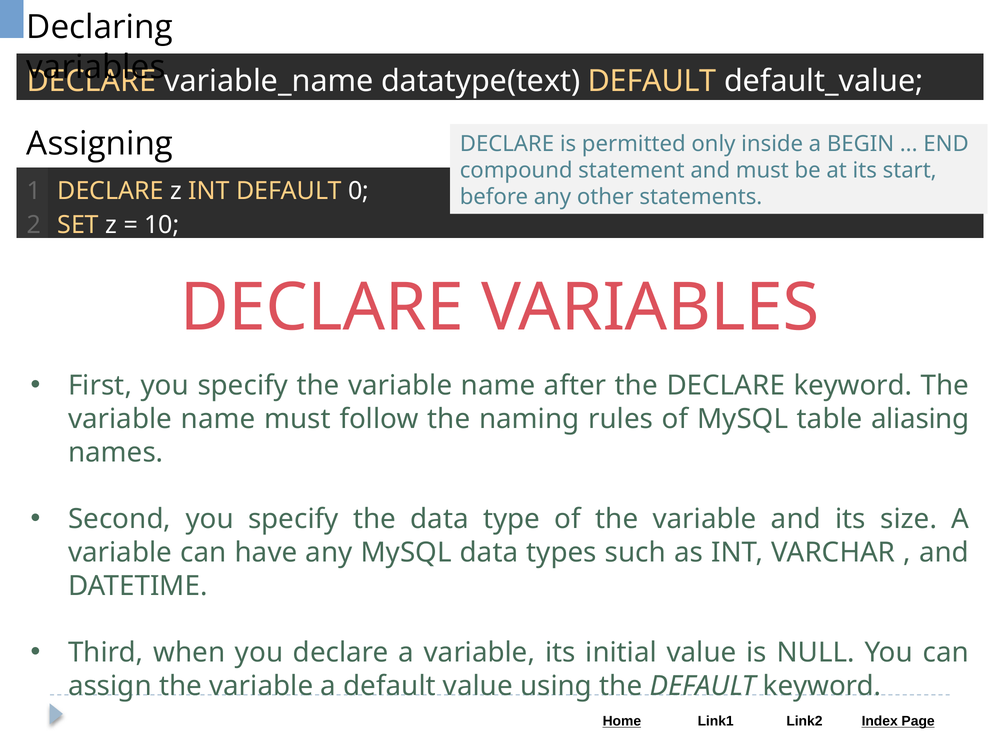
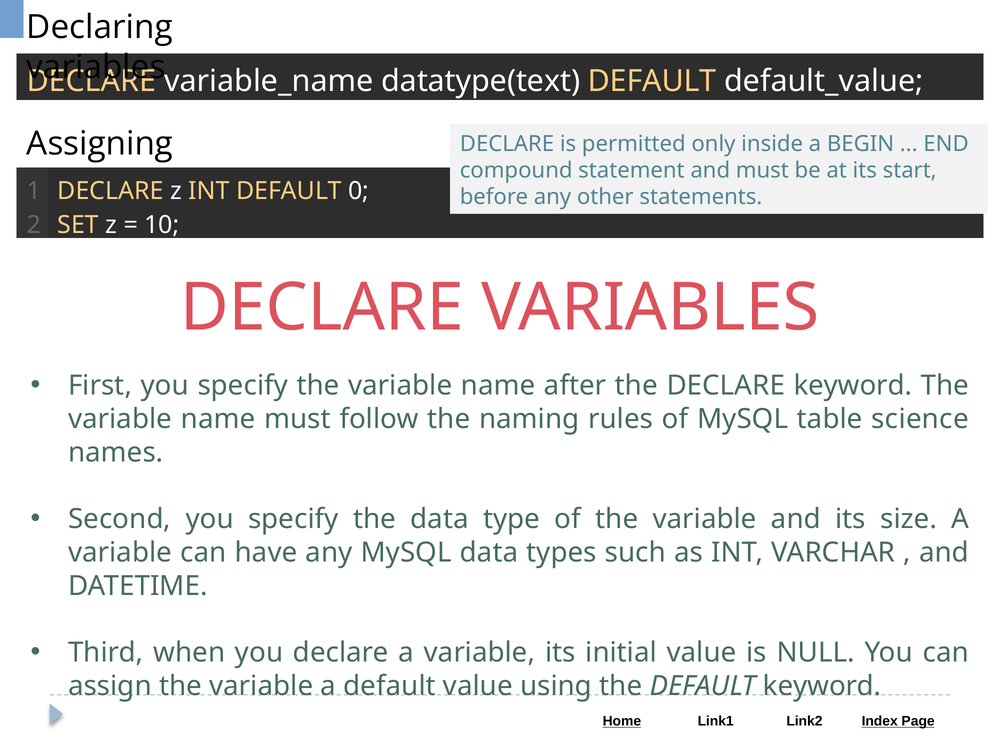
aliasing: aliasing -> science
